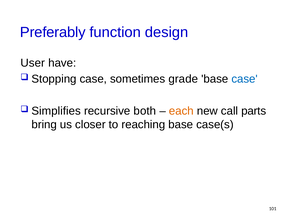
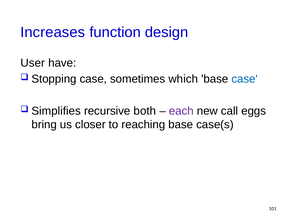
Preferably: Preferably -> Increases
grade: grade -> which
each colour: orange -> purple
parts: parts -> eggs
